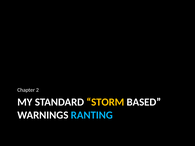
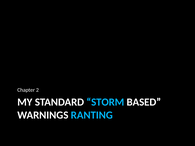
STORM colour: yellow -> light blue
